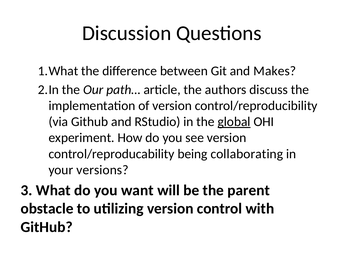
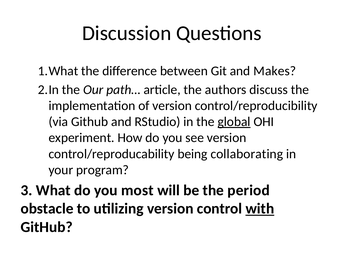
versions: versions -> program
want: want -> most
parent: parent -> period
with underline: none -> present
